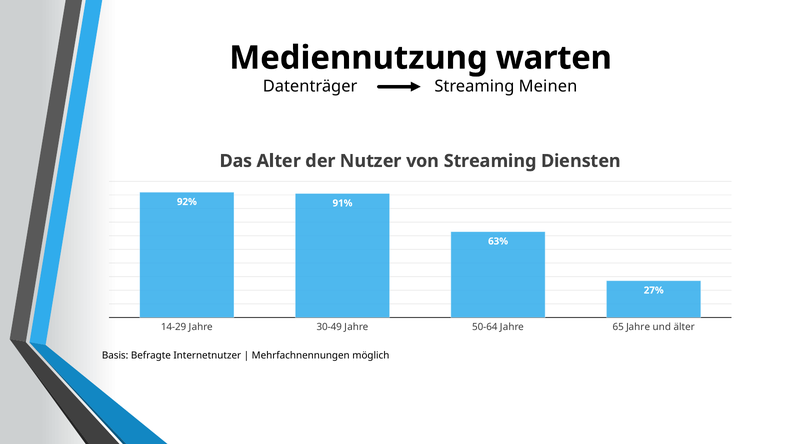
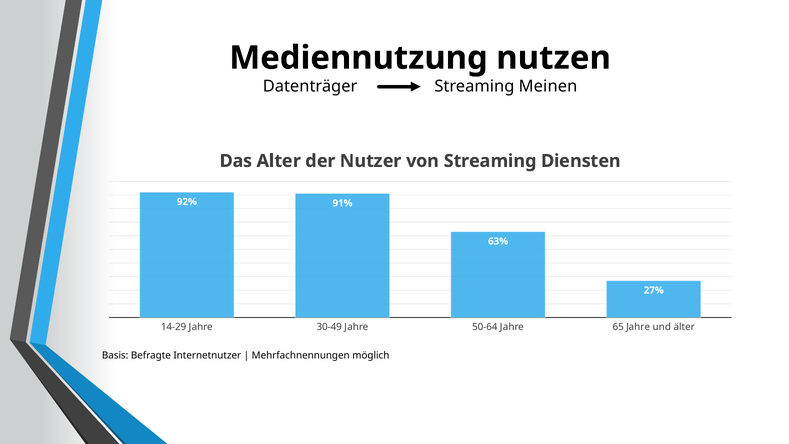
warten: warten -> nutzen
